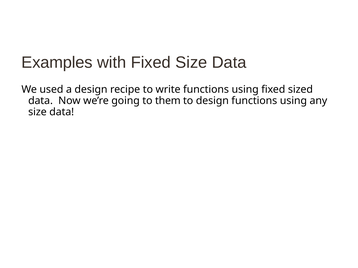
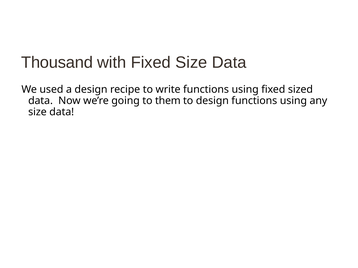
Examples: Examples -> Thousand
